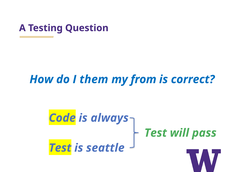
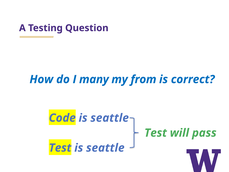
them: them -> many
Code is always: always -> seattle
